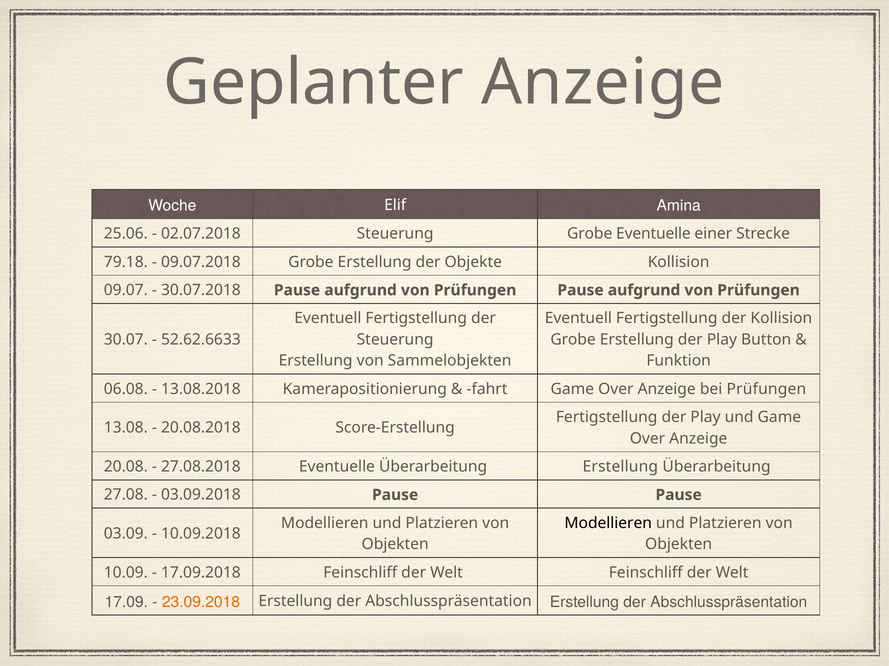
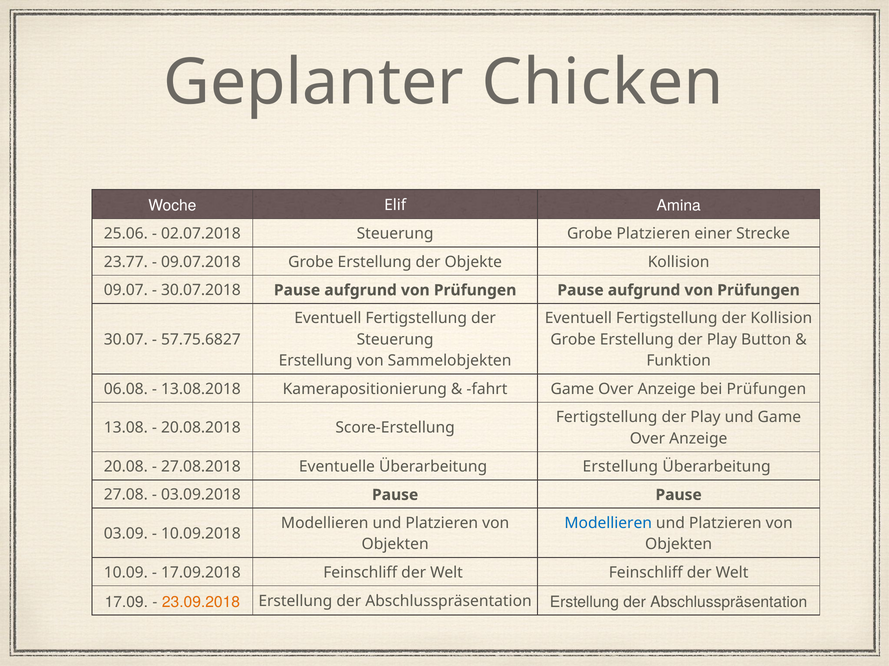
Geplanter Anzeige: Anzeige -> Chicken
Grobe Eventuelle: Eventuelle -> Platzieren
79.18: 79.18 -> 23.77
52.62.6633: 52.62.6633 -> 57.75.6827
Modellieren at (608, 524) colour: black -> blue
